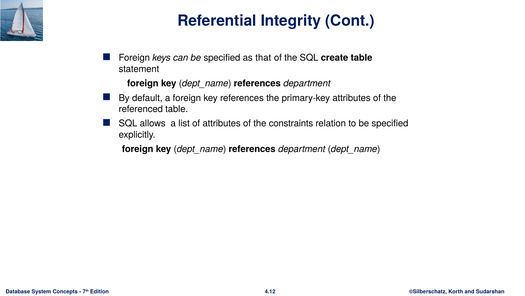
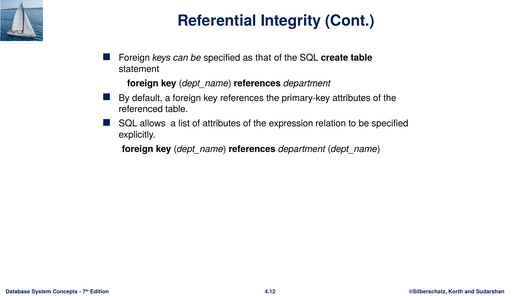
constraints: constraints -> expression
